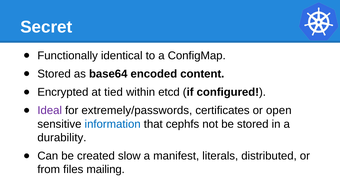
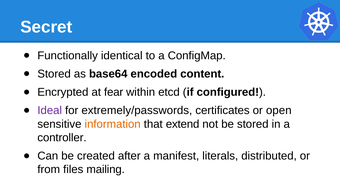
tied: tied -> fear
information colour: blue -> orange
cephfs: cephfs -> extend
durability: durability -> controller
slow: slow -> after
